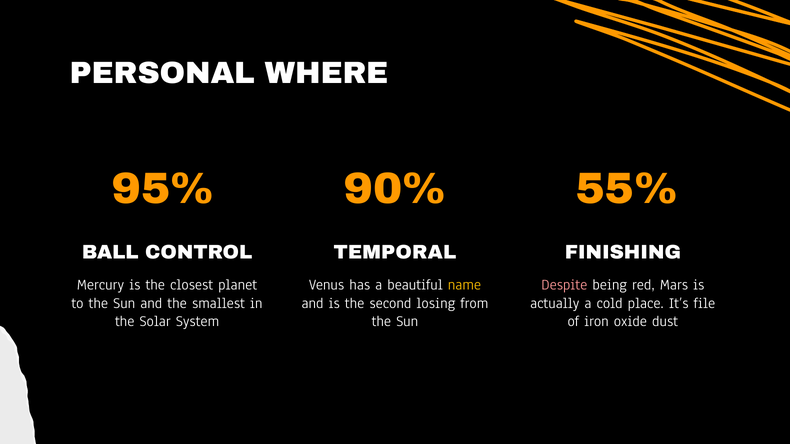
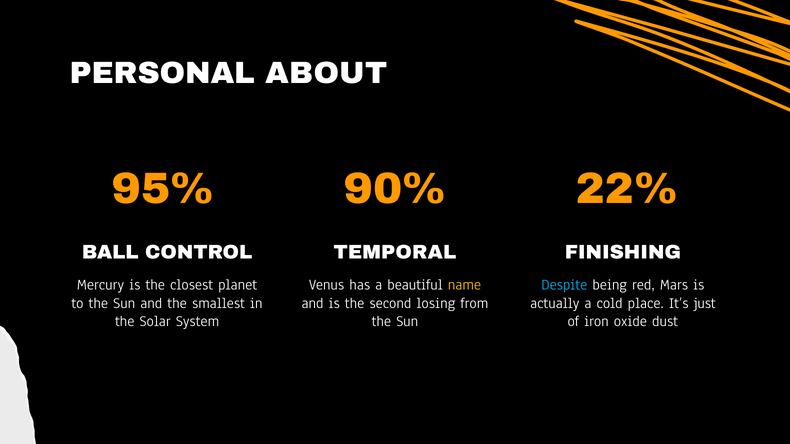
WHERE: WHERE -> ABOUT
55%: 55% -> 22%
Despite colour: pink -> light blue
file: file -> just
